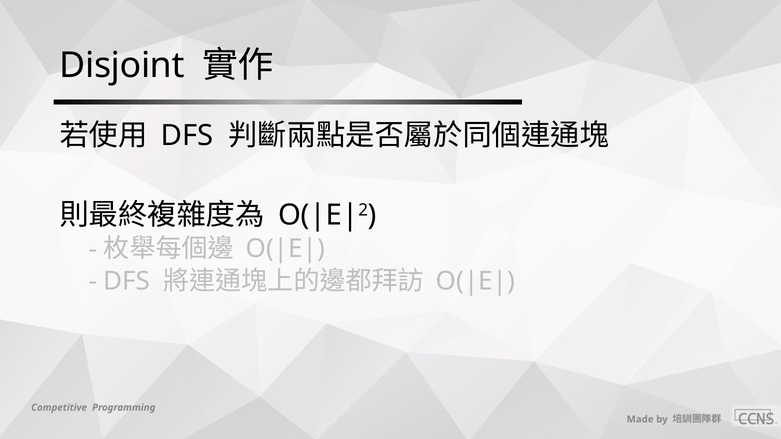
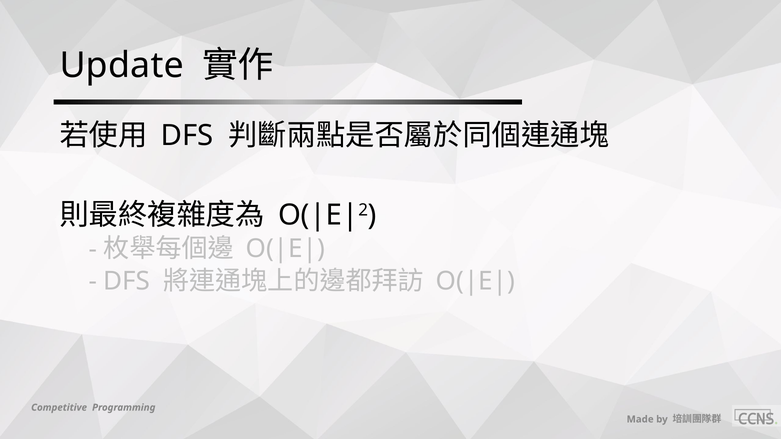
Disjoint: Disjoint -> Update
